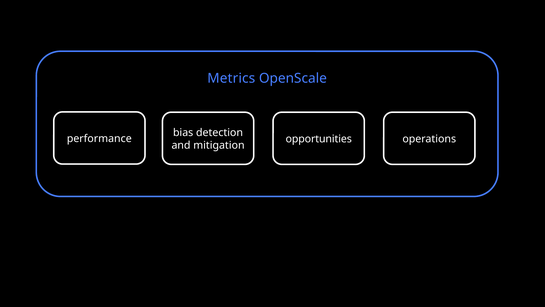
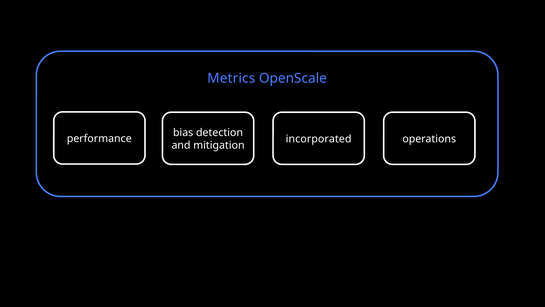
opportunities: opportunities -> incorporated
